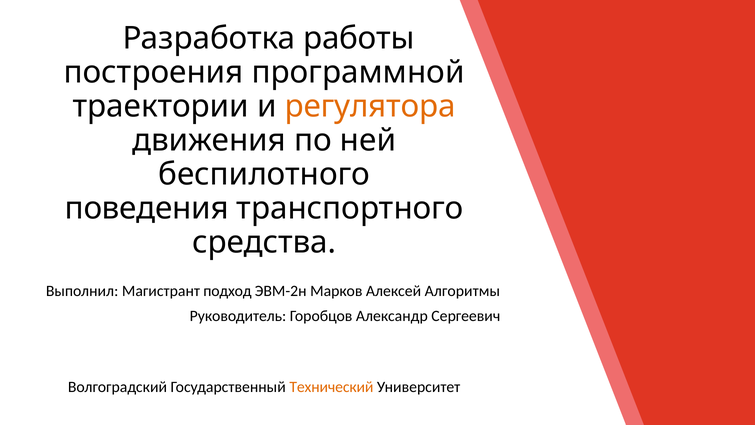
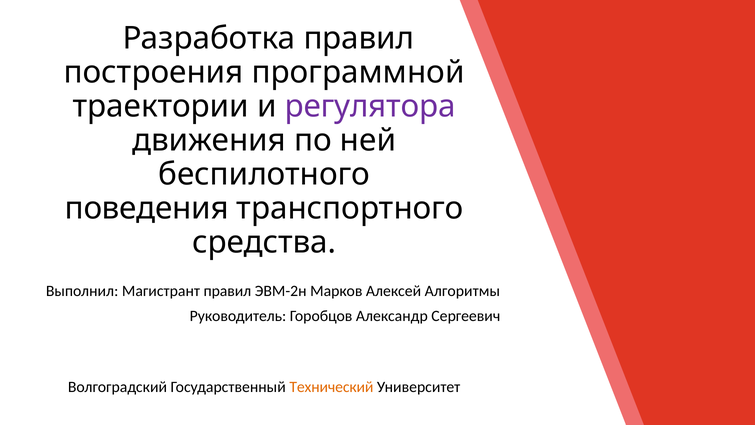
Разработка работы: работы -> правил
регулятора colour: orange -> purple
Магистрант подход: подход -> правил
